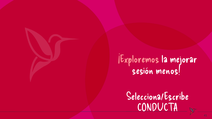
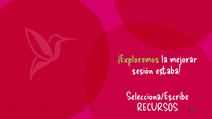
¡Exploremos colour: pink -> light green
menos: menos -> estaba
CONDUCTA: CONDUCTA -> RECURSOS
